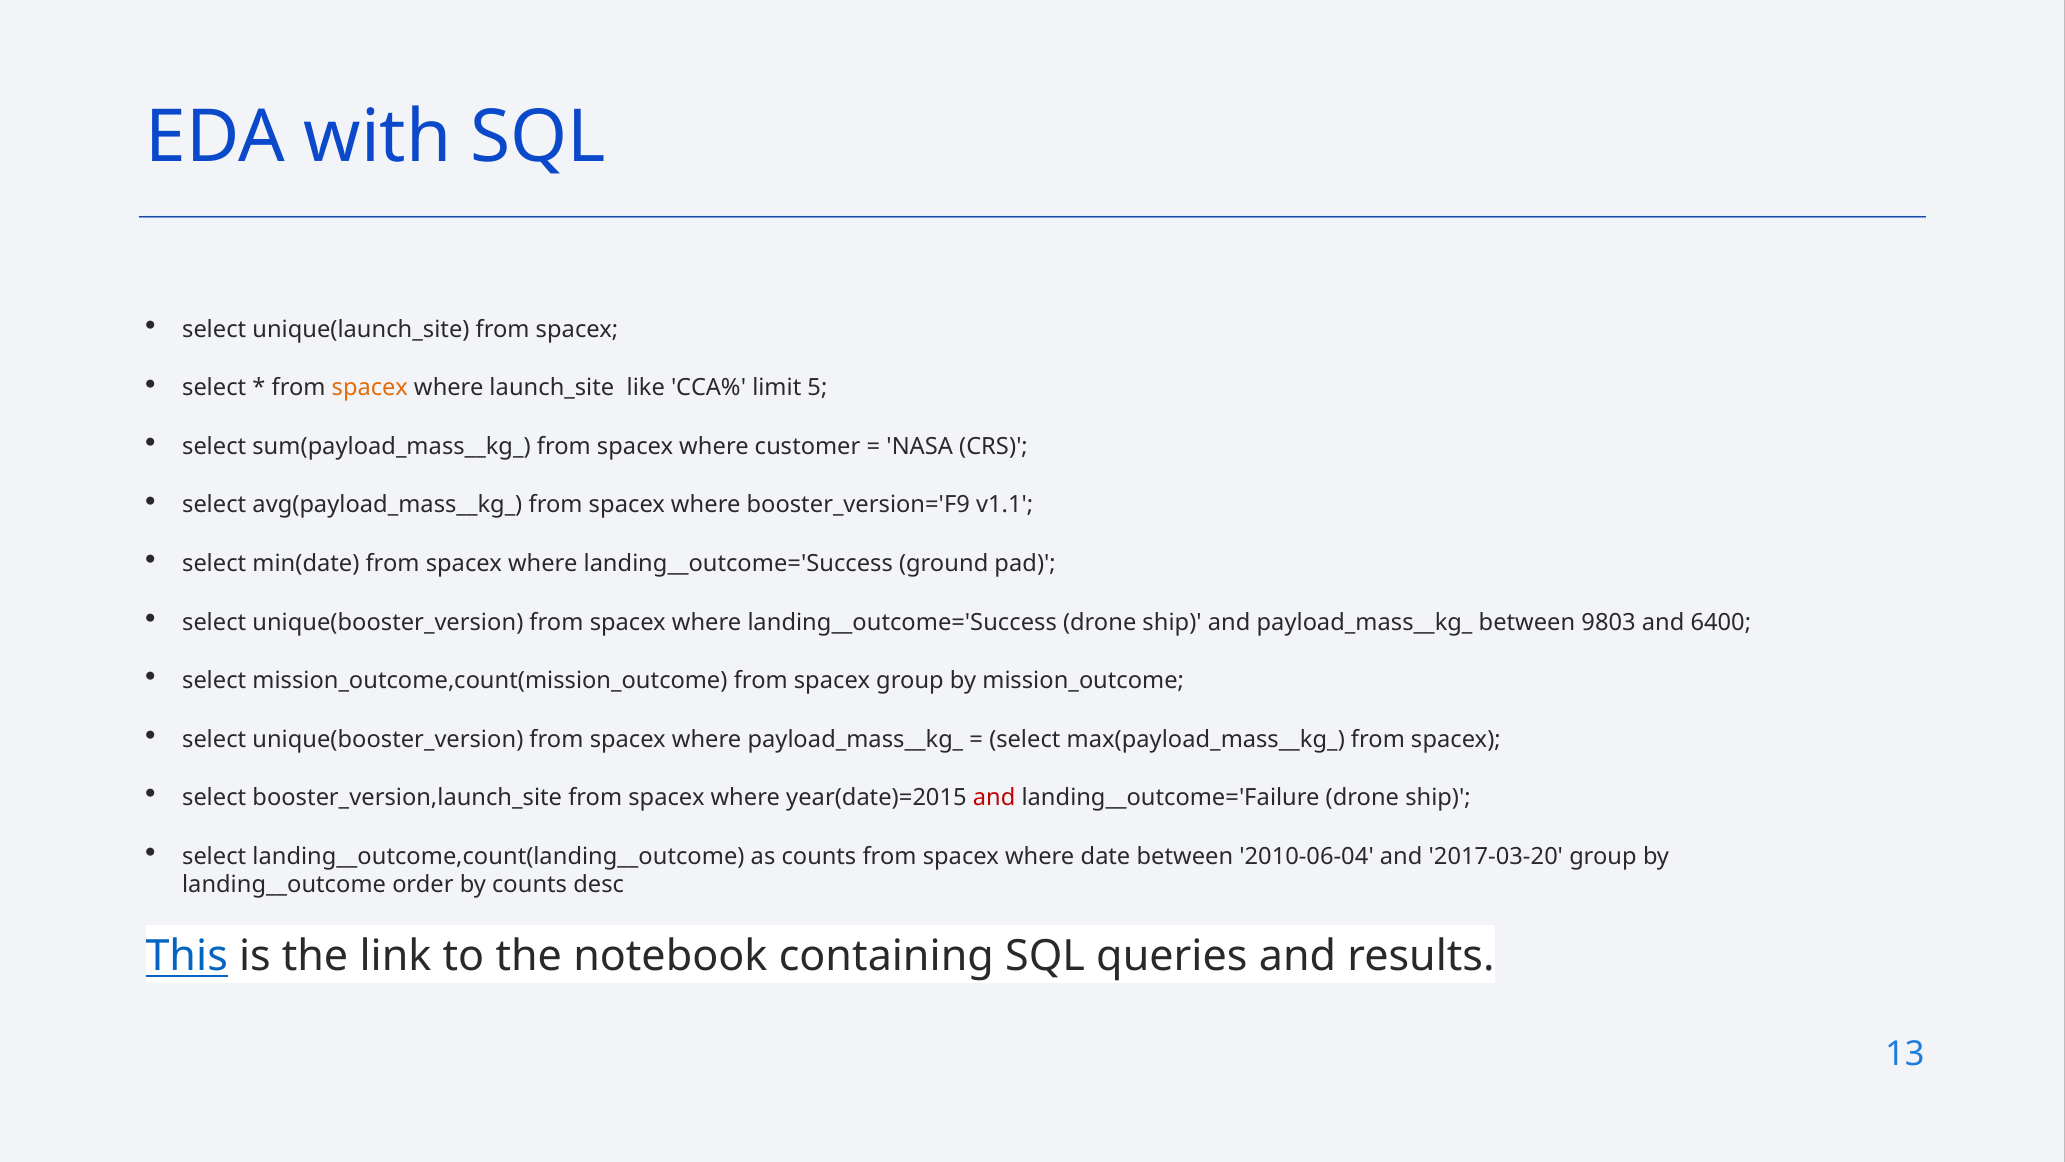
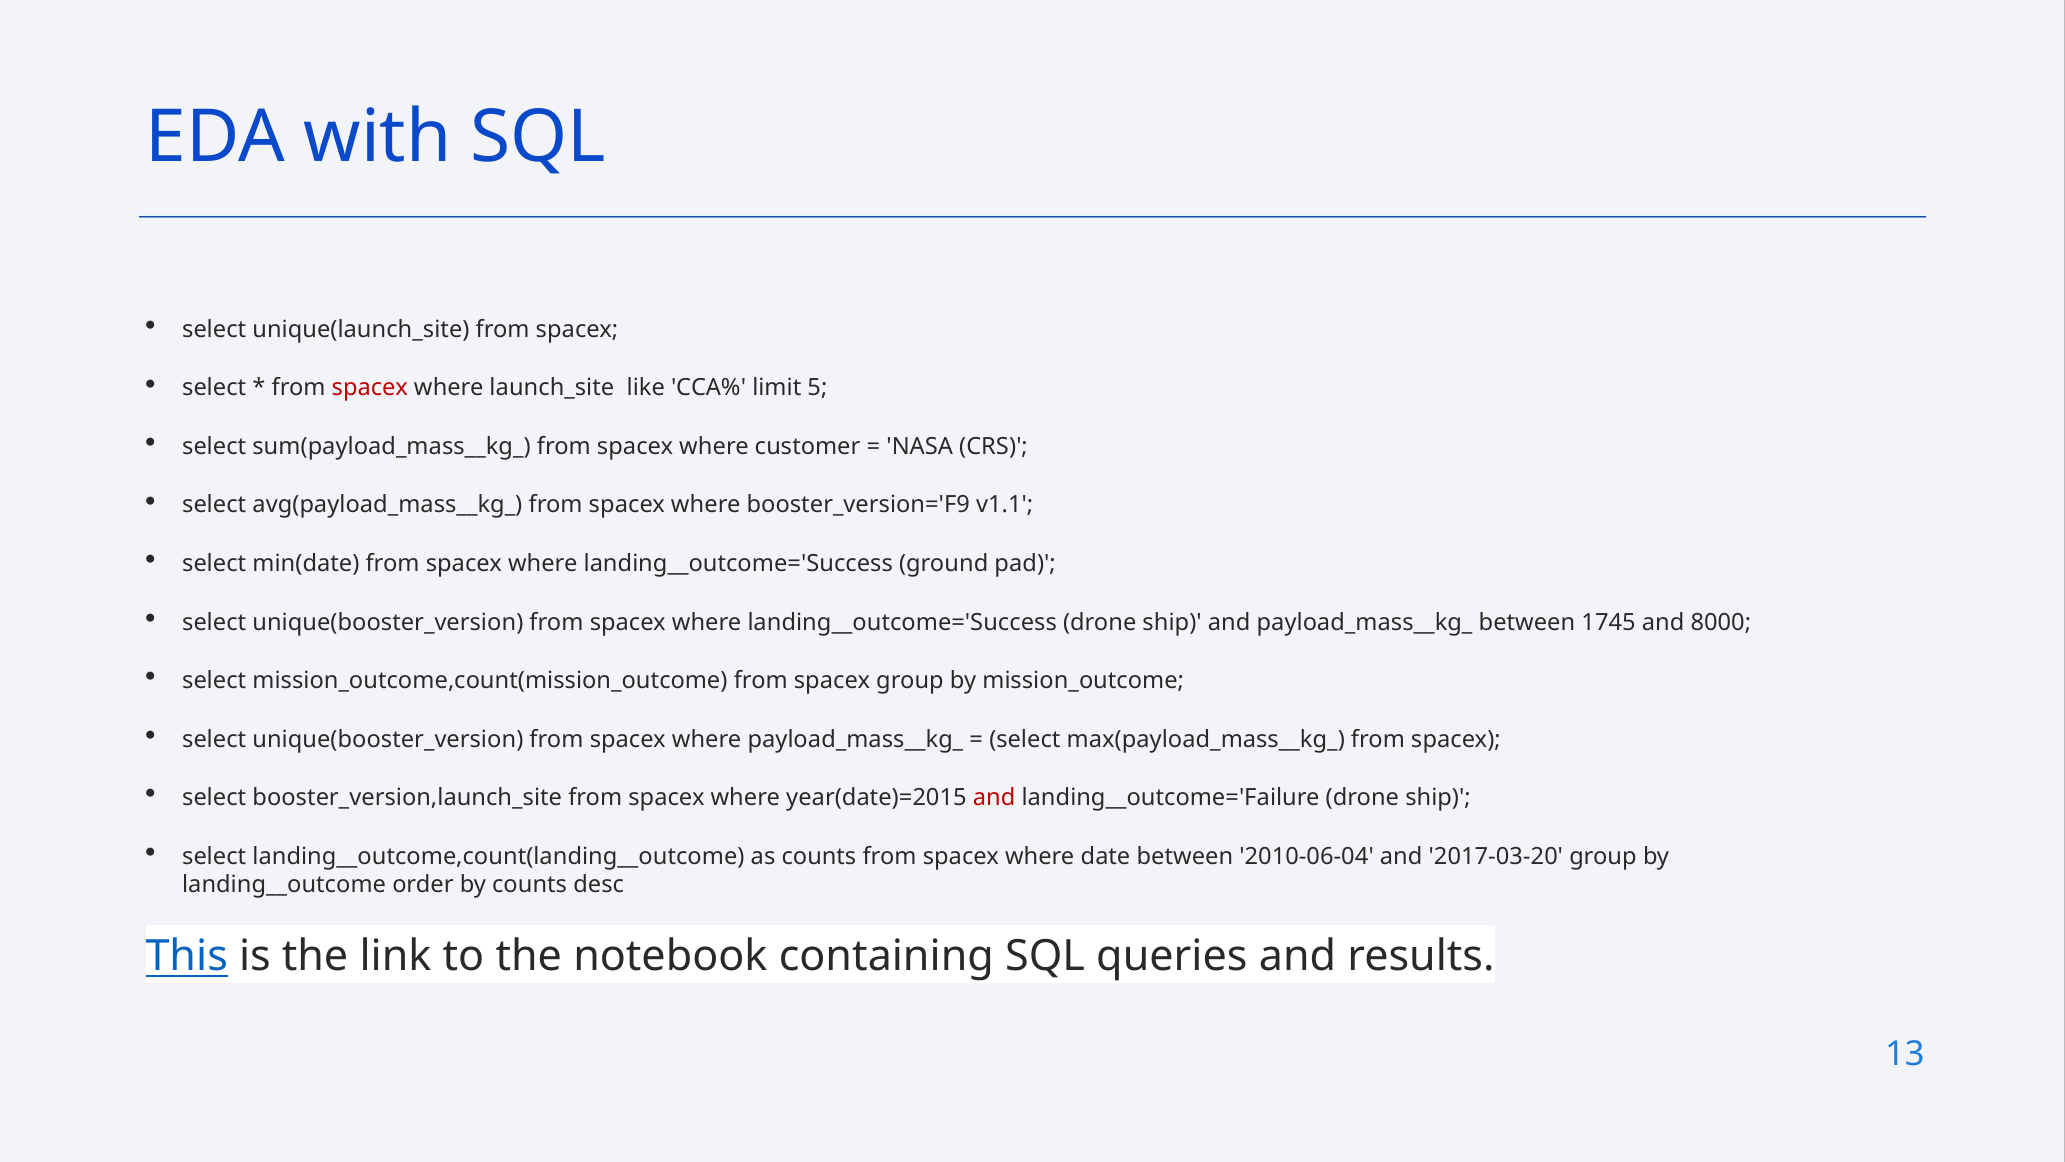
spacex at (370, 388) colour: orange -> red
9803: 9803 -> 1745
6400: 6400 -> 8000
